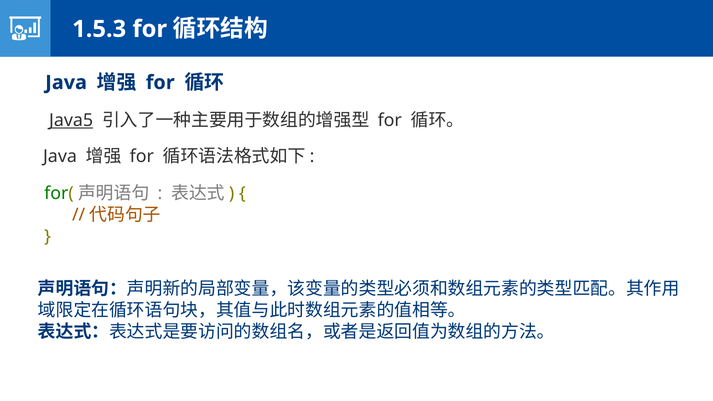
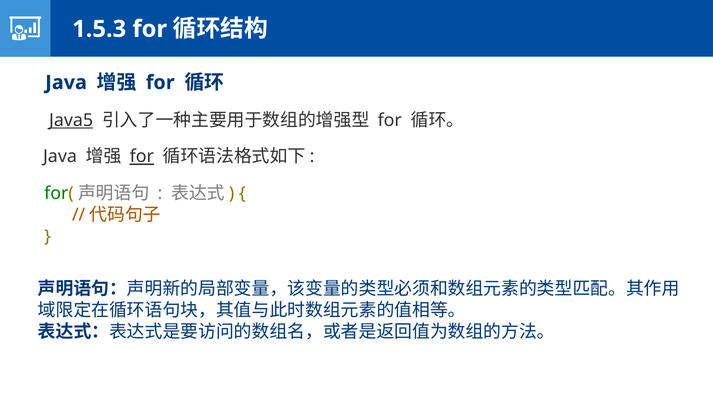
for at (142, 157) underline: none -> present
